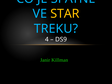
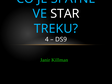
STAR colour: yellow -> white
